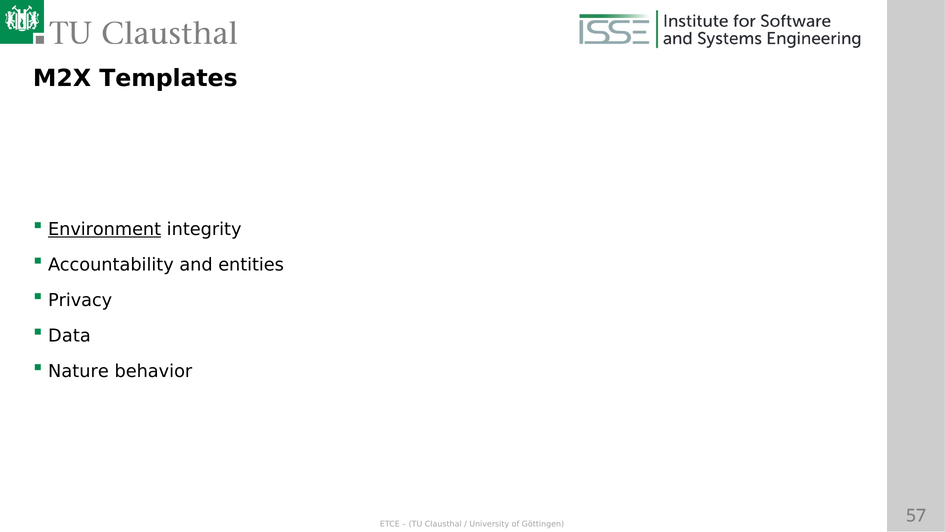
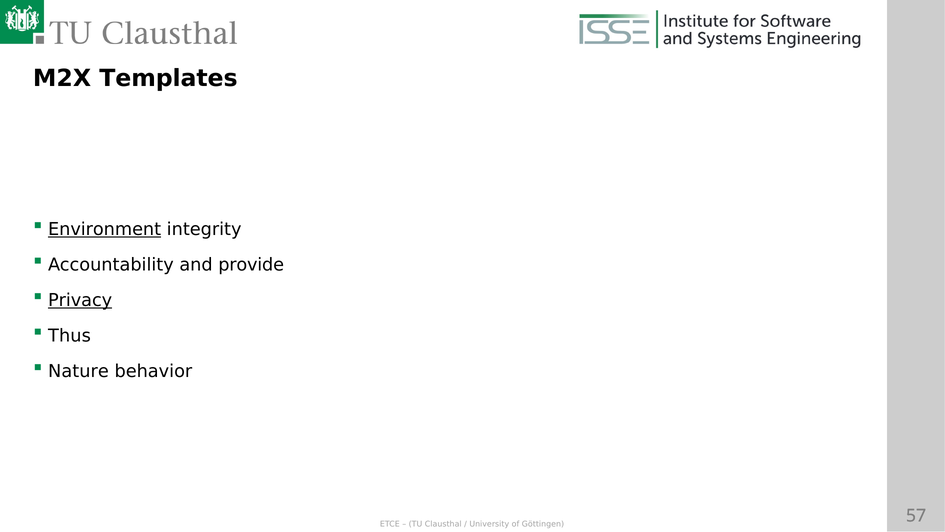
entities: entities -> provide
Privacy underline: none -> present
Data: Data -> Thus
